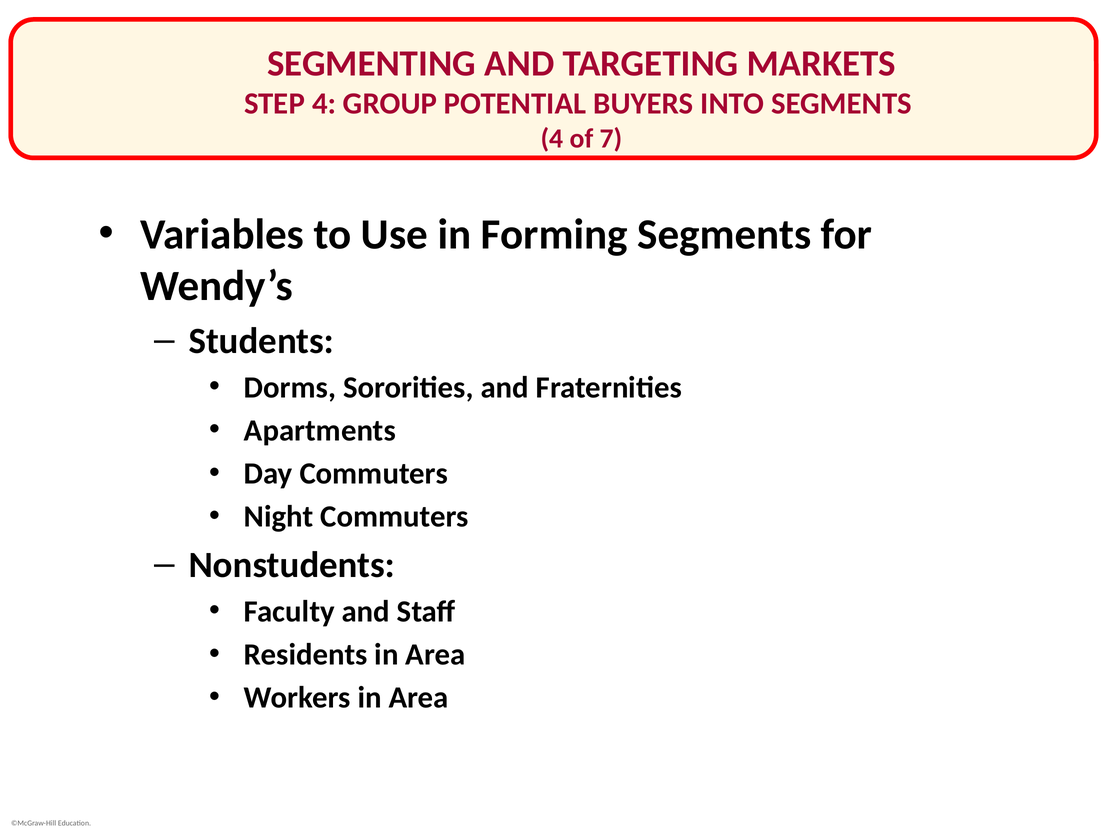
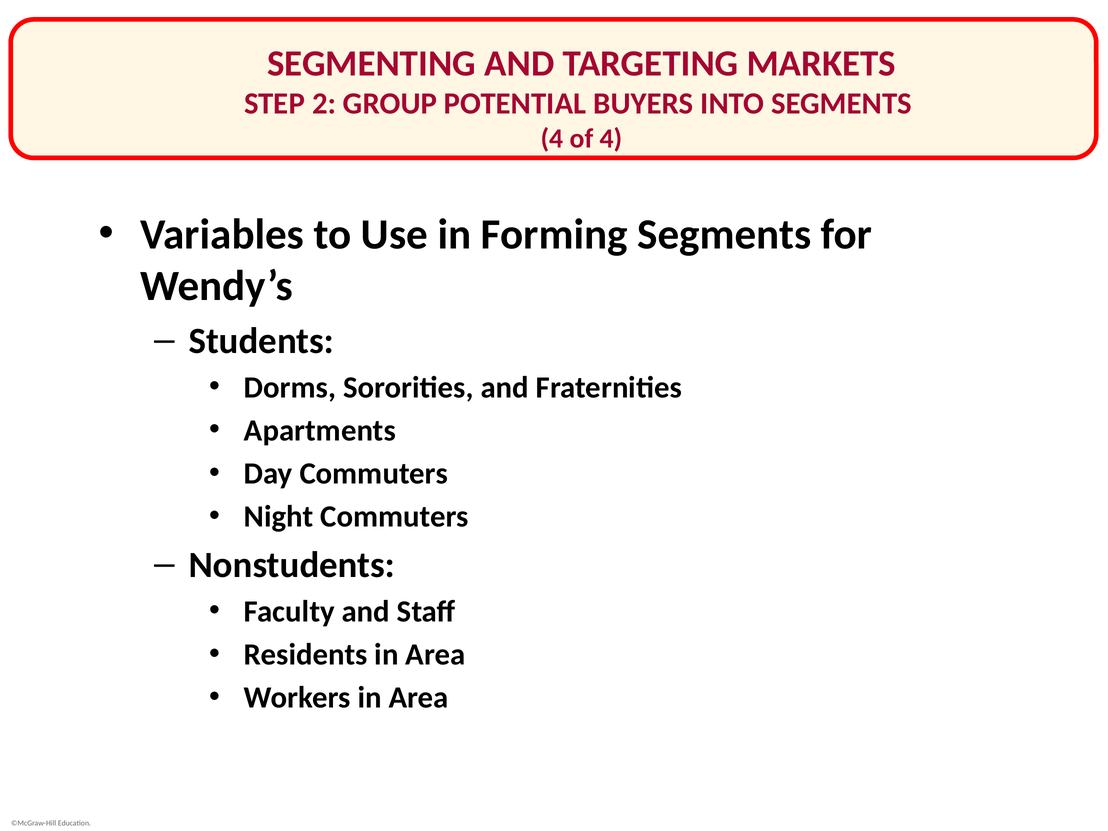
STEP 4: 4 -> 2
of 7: 7 -> 4
